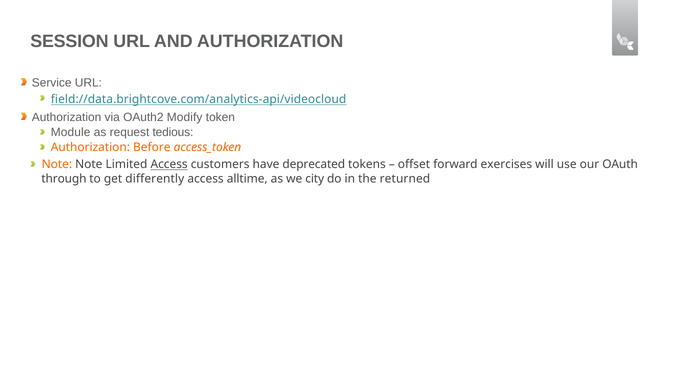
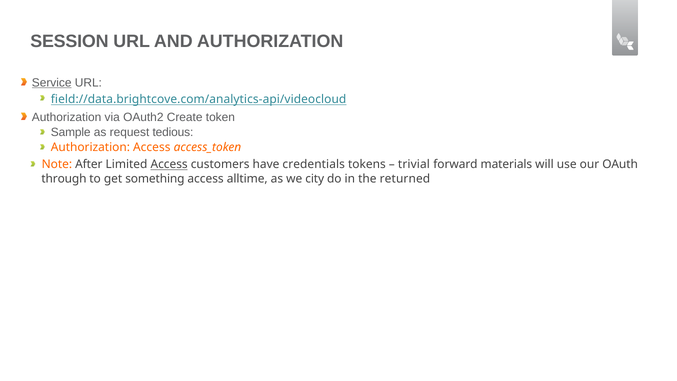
Service underline: none -> present
Modify: Modify -> Create
Module: Module -> Sample
Authorization Before: Before -> Access
Note Note: Note -> After
deprecated: deprecated -> credentials
offset: offset -> trivial
exercises: exercises -> materials
differently: differently -> something
